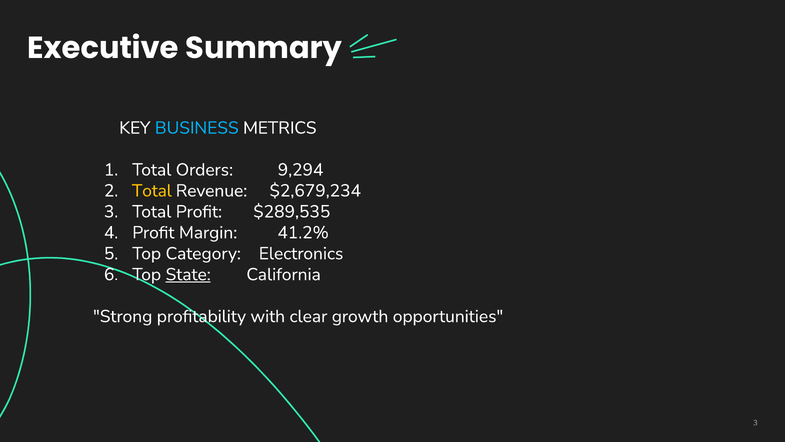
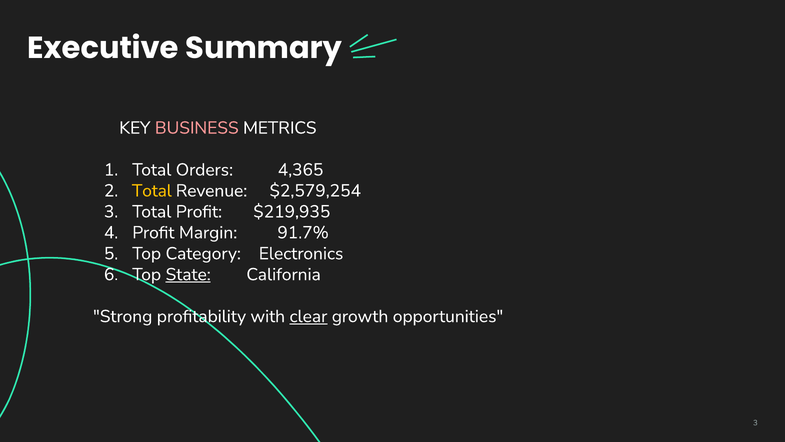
BUSINESS colour: light blue -> pink
9,294: 9,294 -> 4,365
$2,679,234: $2,679,234 -> $2,579,254
$289,535: $289,535 -> $219,935
41.2%: 41.2% -> 91.7%
clear underline: none -> present
